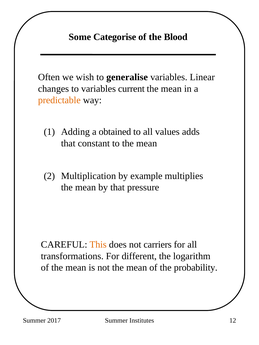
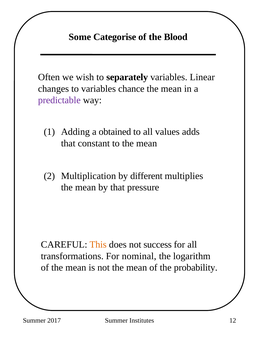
generalise: generalise -> separately
current: current -> chance
predictable colour: orange -> purple
example: example -> different
carriers: carriers -> success
different: different -> nominal
